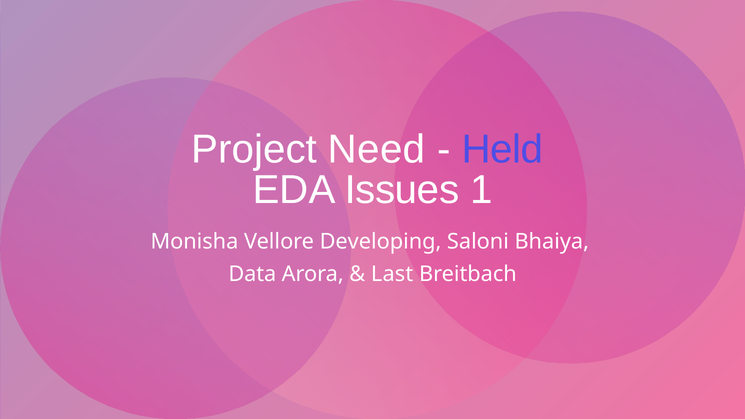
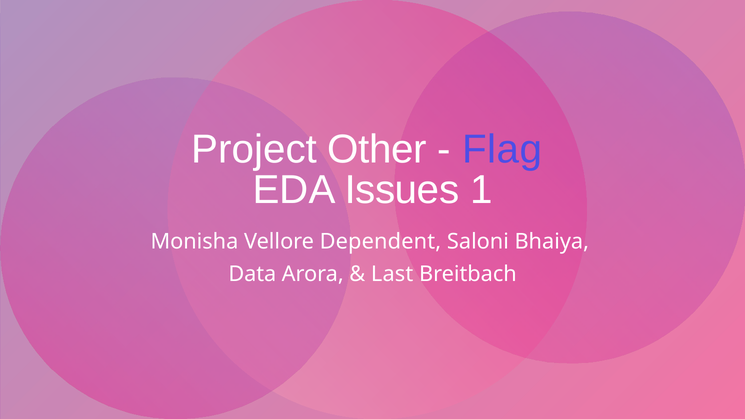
Need: Need -> Other
Held: Held -> Flag
Developing: Developing -> Dependent
